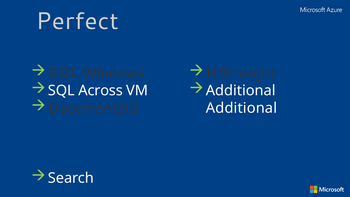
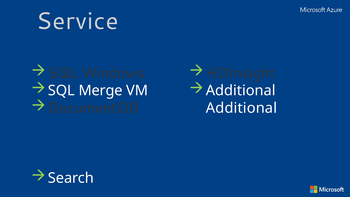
Perfect: Perfect -> Service
Across: Across -> Merge
